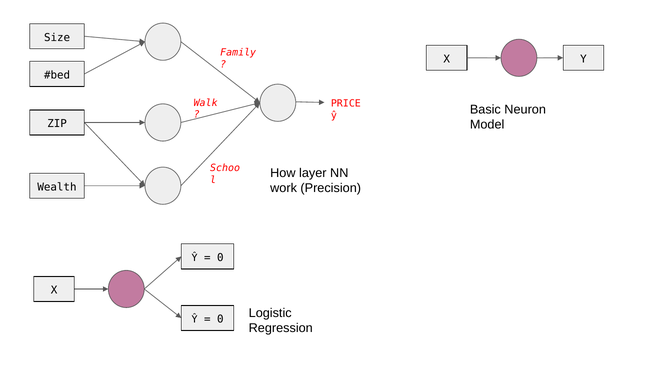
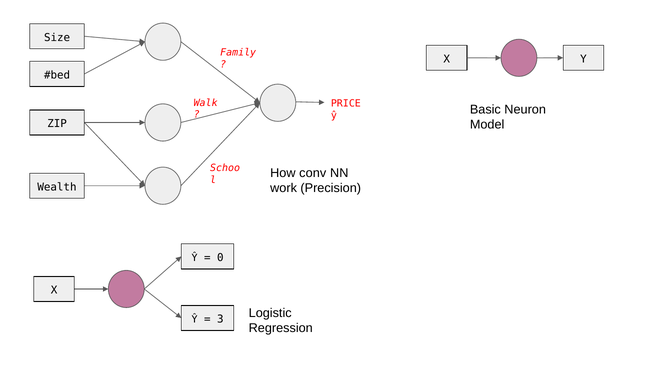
layer: layer -> conv
0 at (220, 319): 0 -> 3
